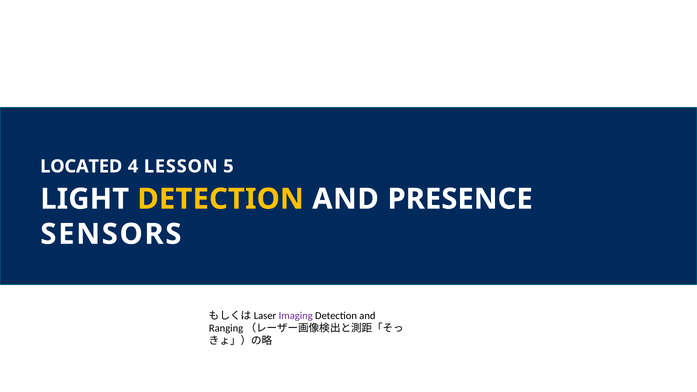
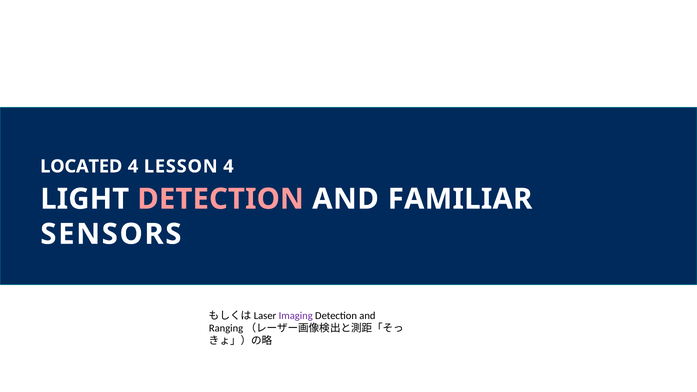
LESSON 5: 5 -> 4
DETECTION at (221, 199) colour: yellow -> pink
PRESENCE: PRESENCE -> FAMILIAR
